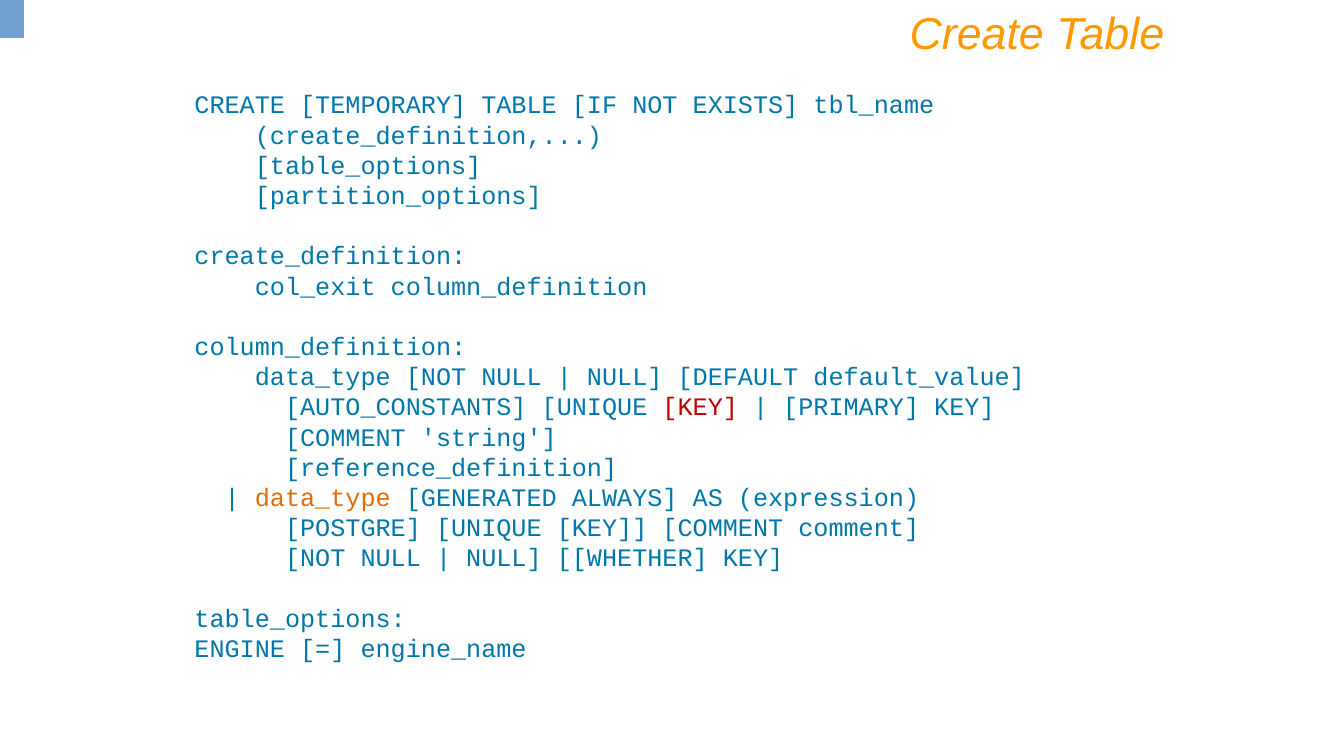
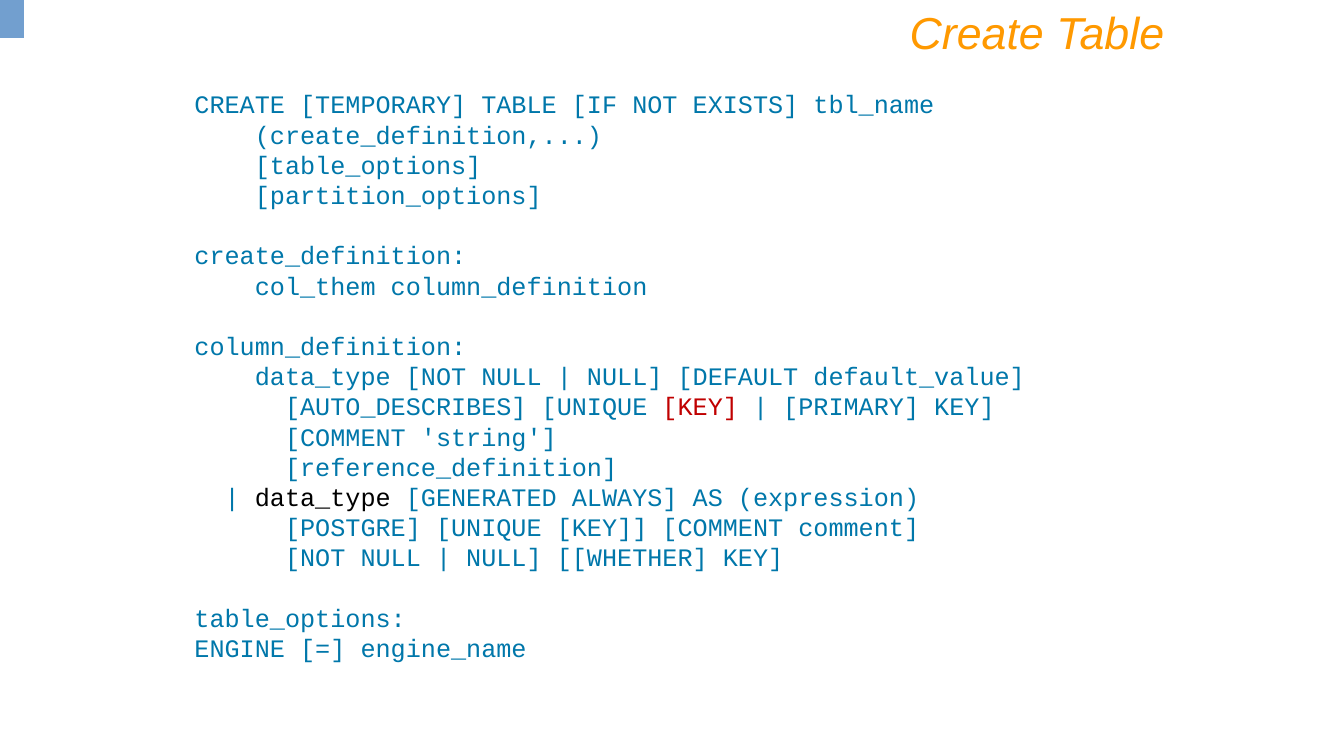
col_exit: col_exit -> col_them
AUTO_CONSTANTS: AUTO_CONSTANTS -> AUTO_DESCRIBES
data_type at (323, 498) colour: orange -> black
